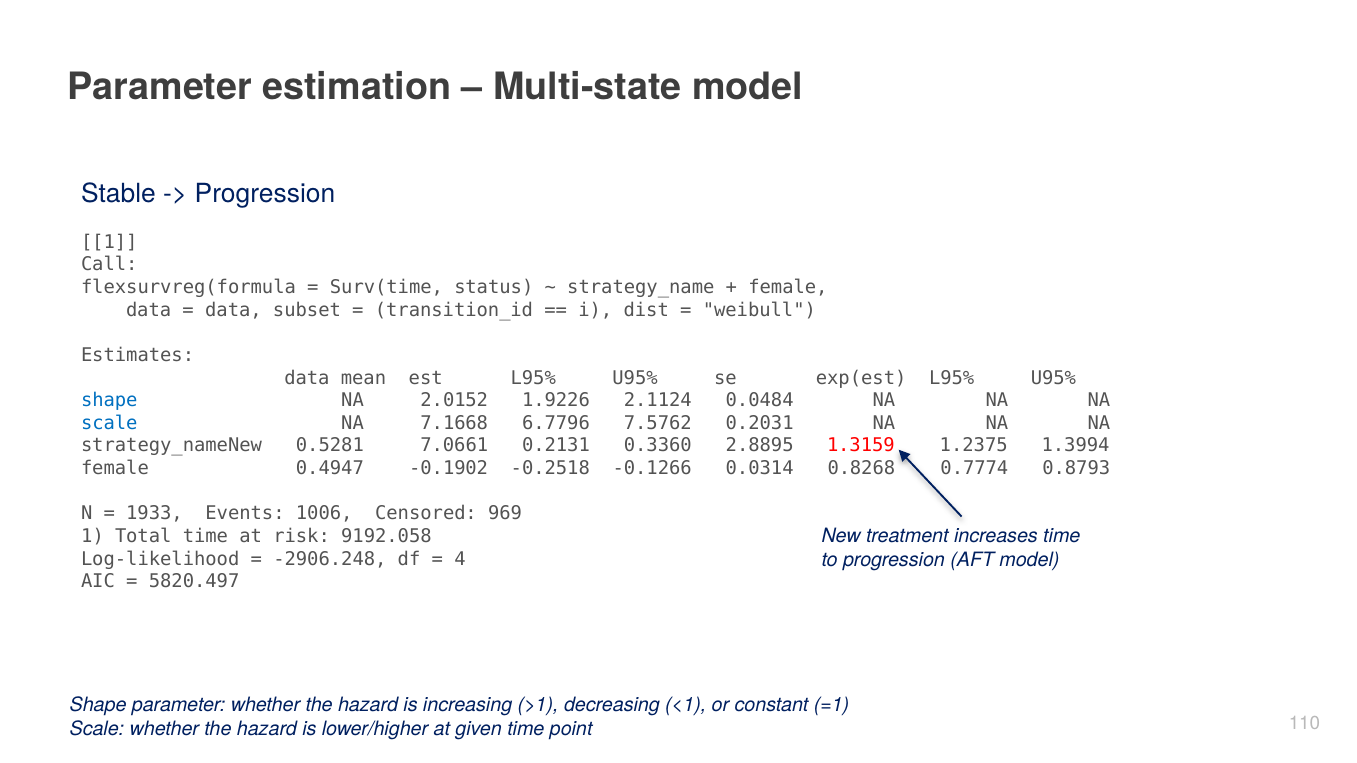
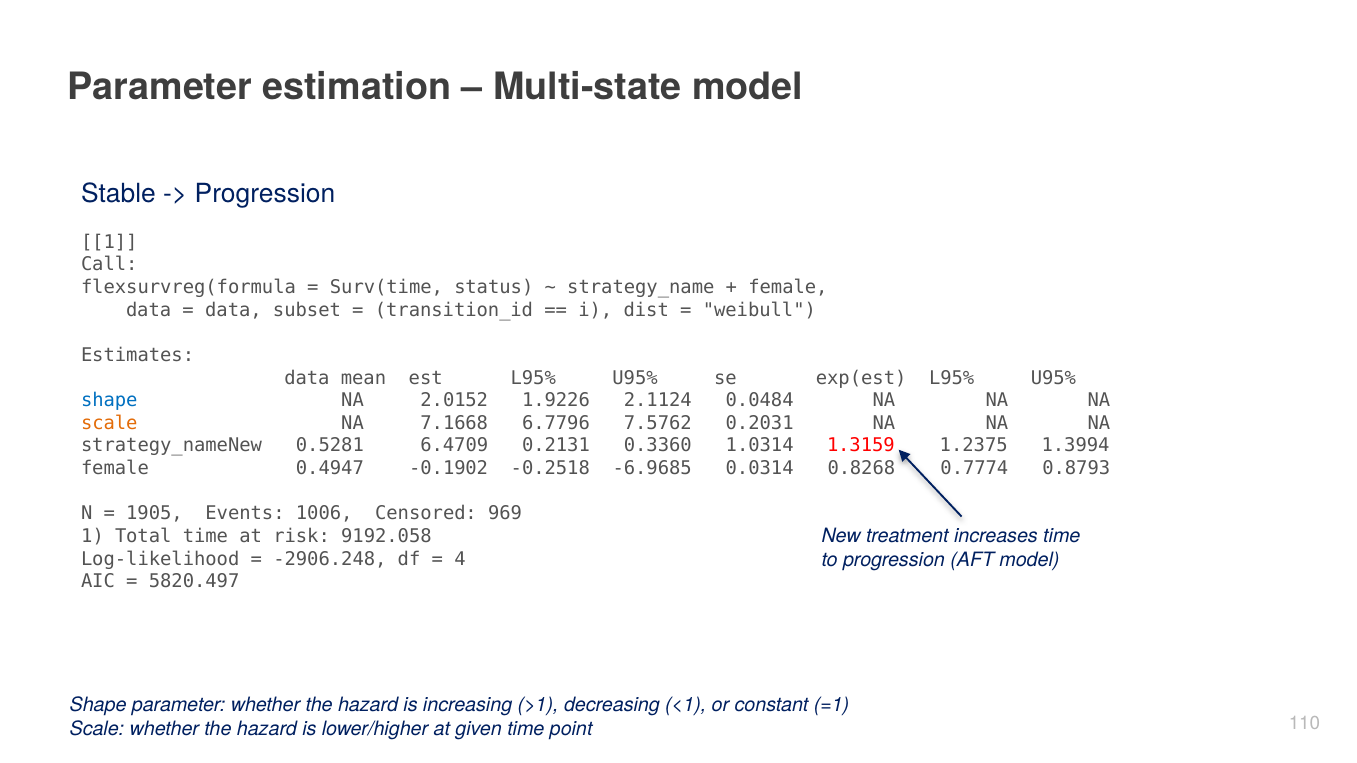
scale at (109, 423) colour: blue -> orange
7.0661: 7.0661 -> 6.4709
2.8895: 2.8895 -> 1.0314
-0.1266: -0.1266 -> -6.9685
1933: 1933 -> 1905
